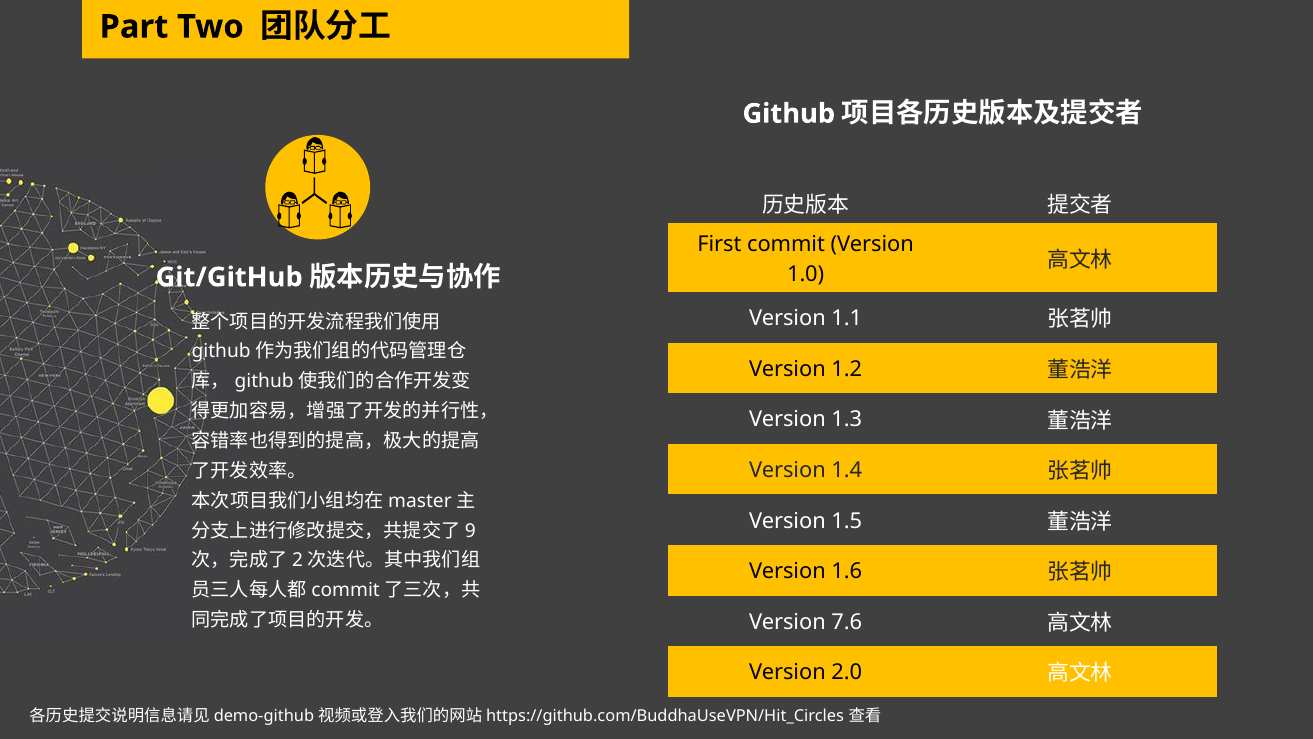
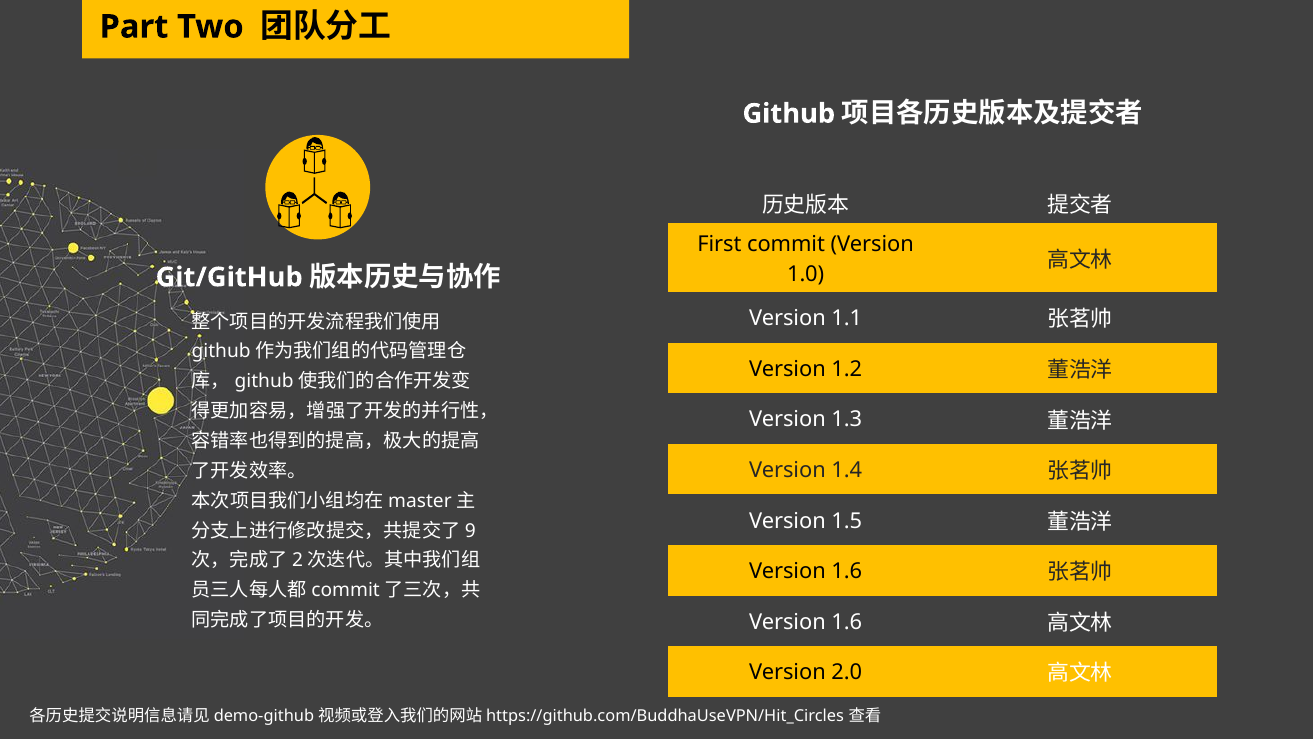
7.6 at (847, 622): 7.6 -> 1.6
